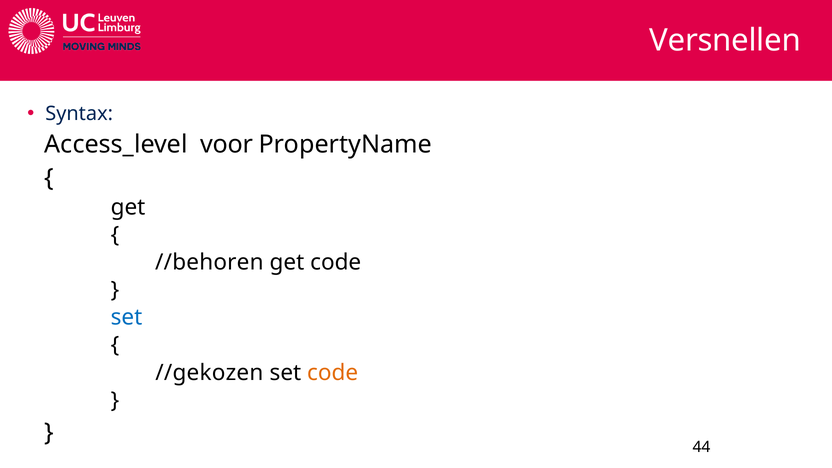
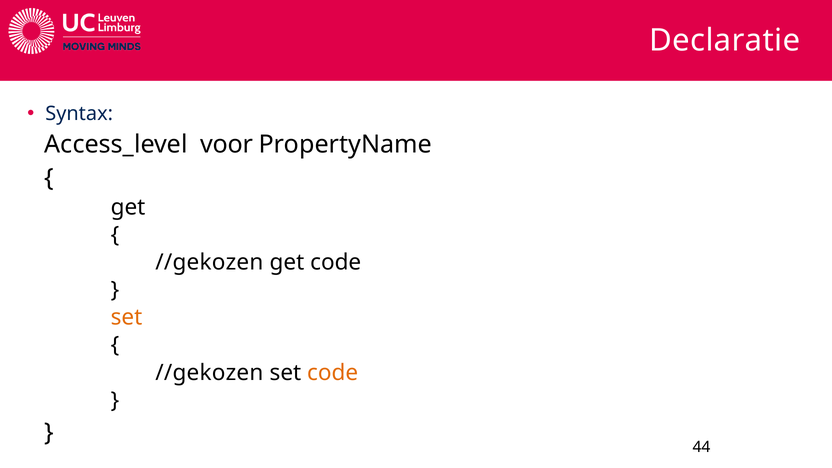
Versnellen: Versnellen -> Declaratie
//behoren at (209, 262): //behoren -> //gekozen
set at (126, 317) colour: blue -> orange
